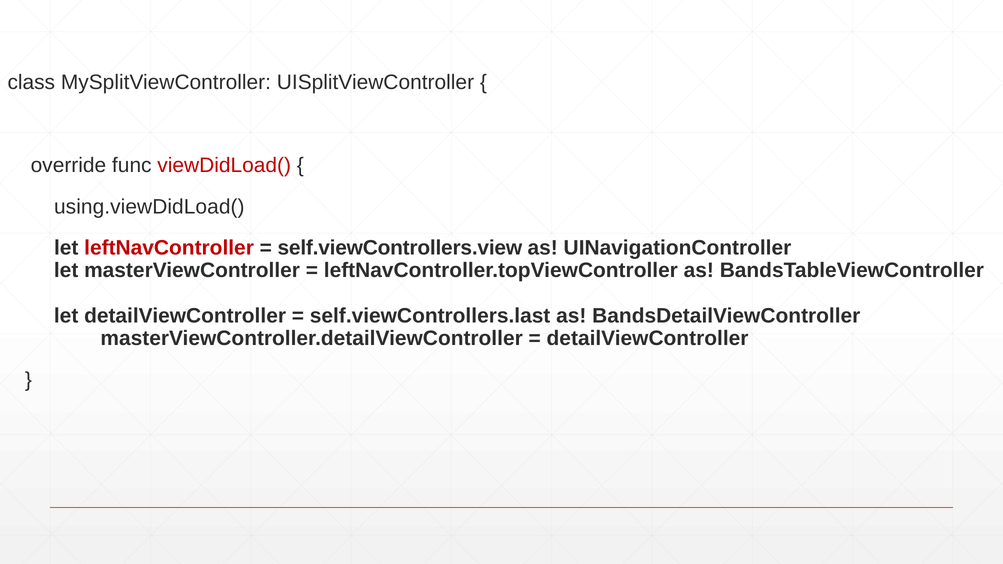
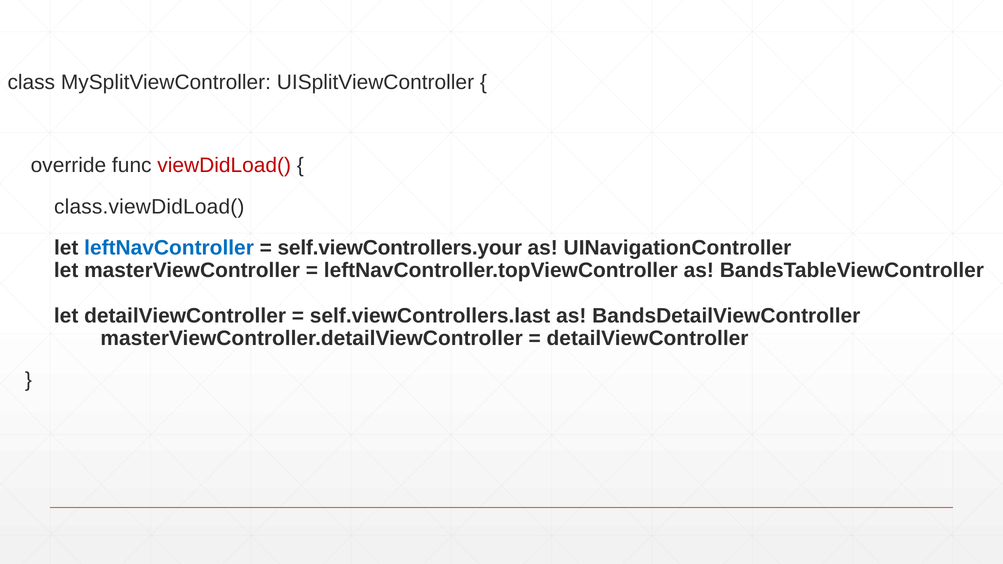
using.viewDidLoad(: using.viewDidLoad( -> class.viewDidLoad(
leftNavController colour: red -> blue
self.viewControllers.view: self.viewControllers.view -> self.viewControllers.your
